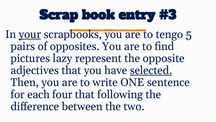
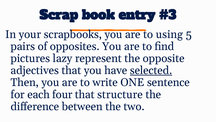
your underline: present -> none
tengo: tengo -> using
following: following -> structure
